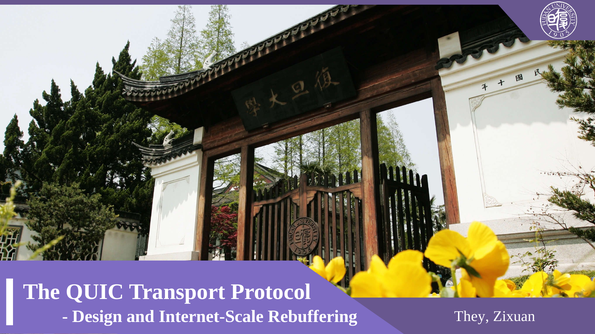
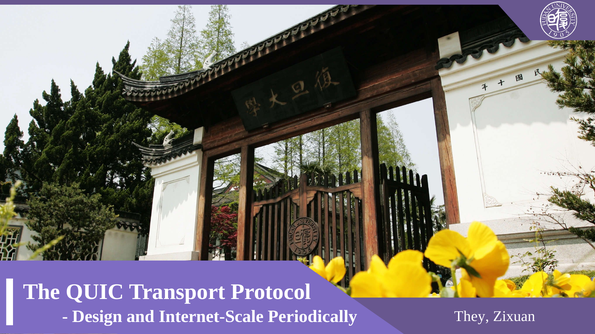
Rebuffering: Rebuffering -> Periodically
